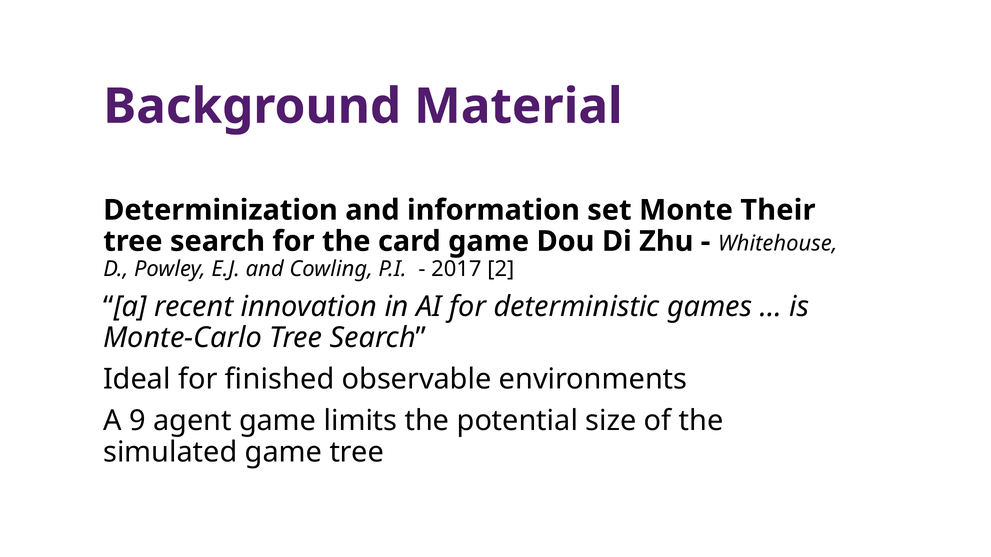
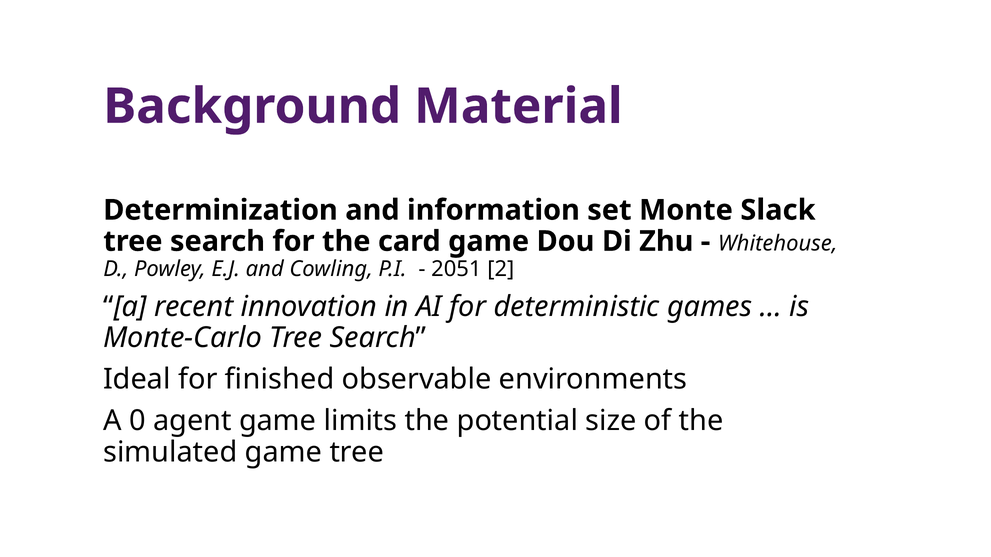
Their: Their -> Slack
2017: 2017 -> 2051
9: 9 -> 0
